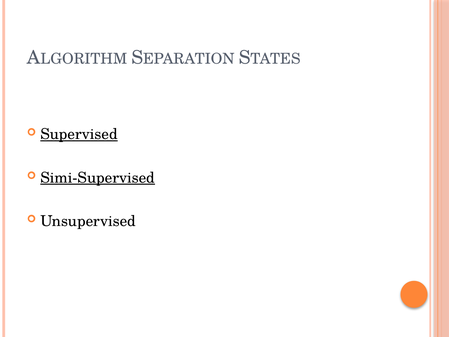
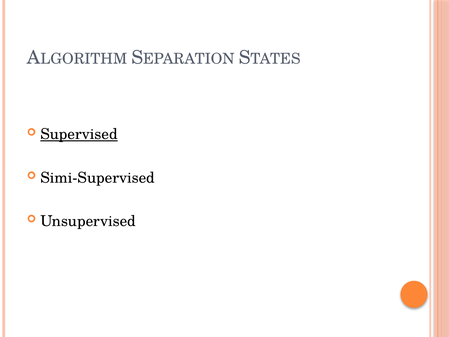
Simi-Supervised underline: present -> none
